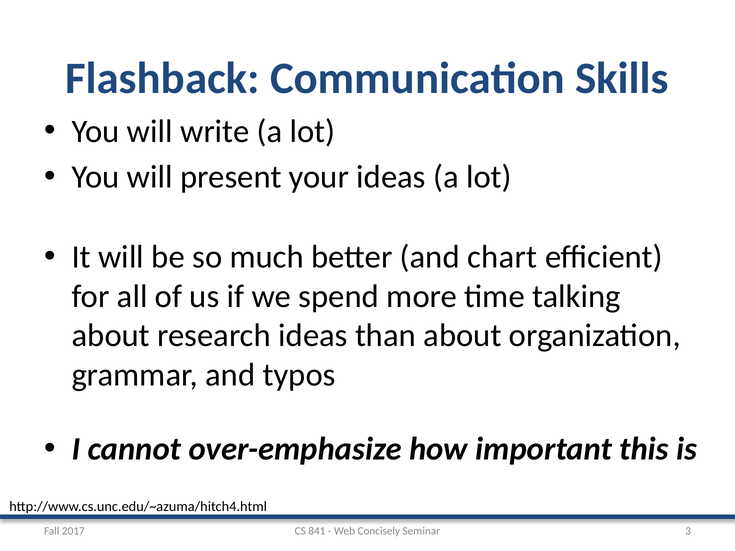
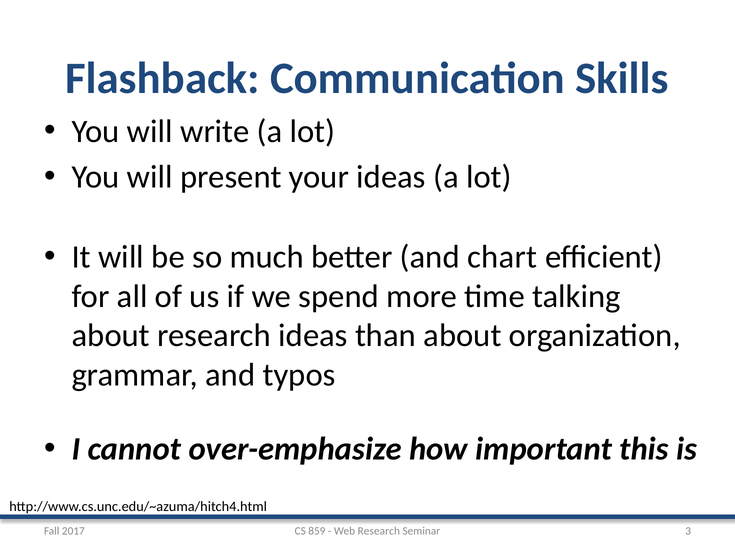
841: 841 -> 859
Web Concisely: Concisely -> Research
